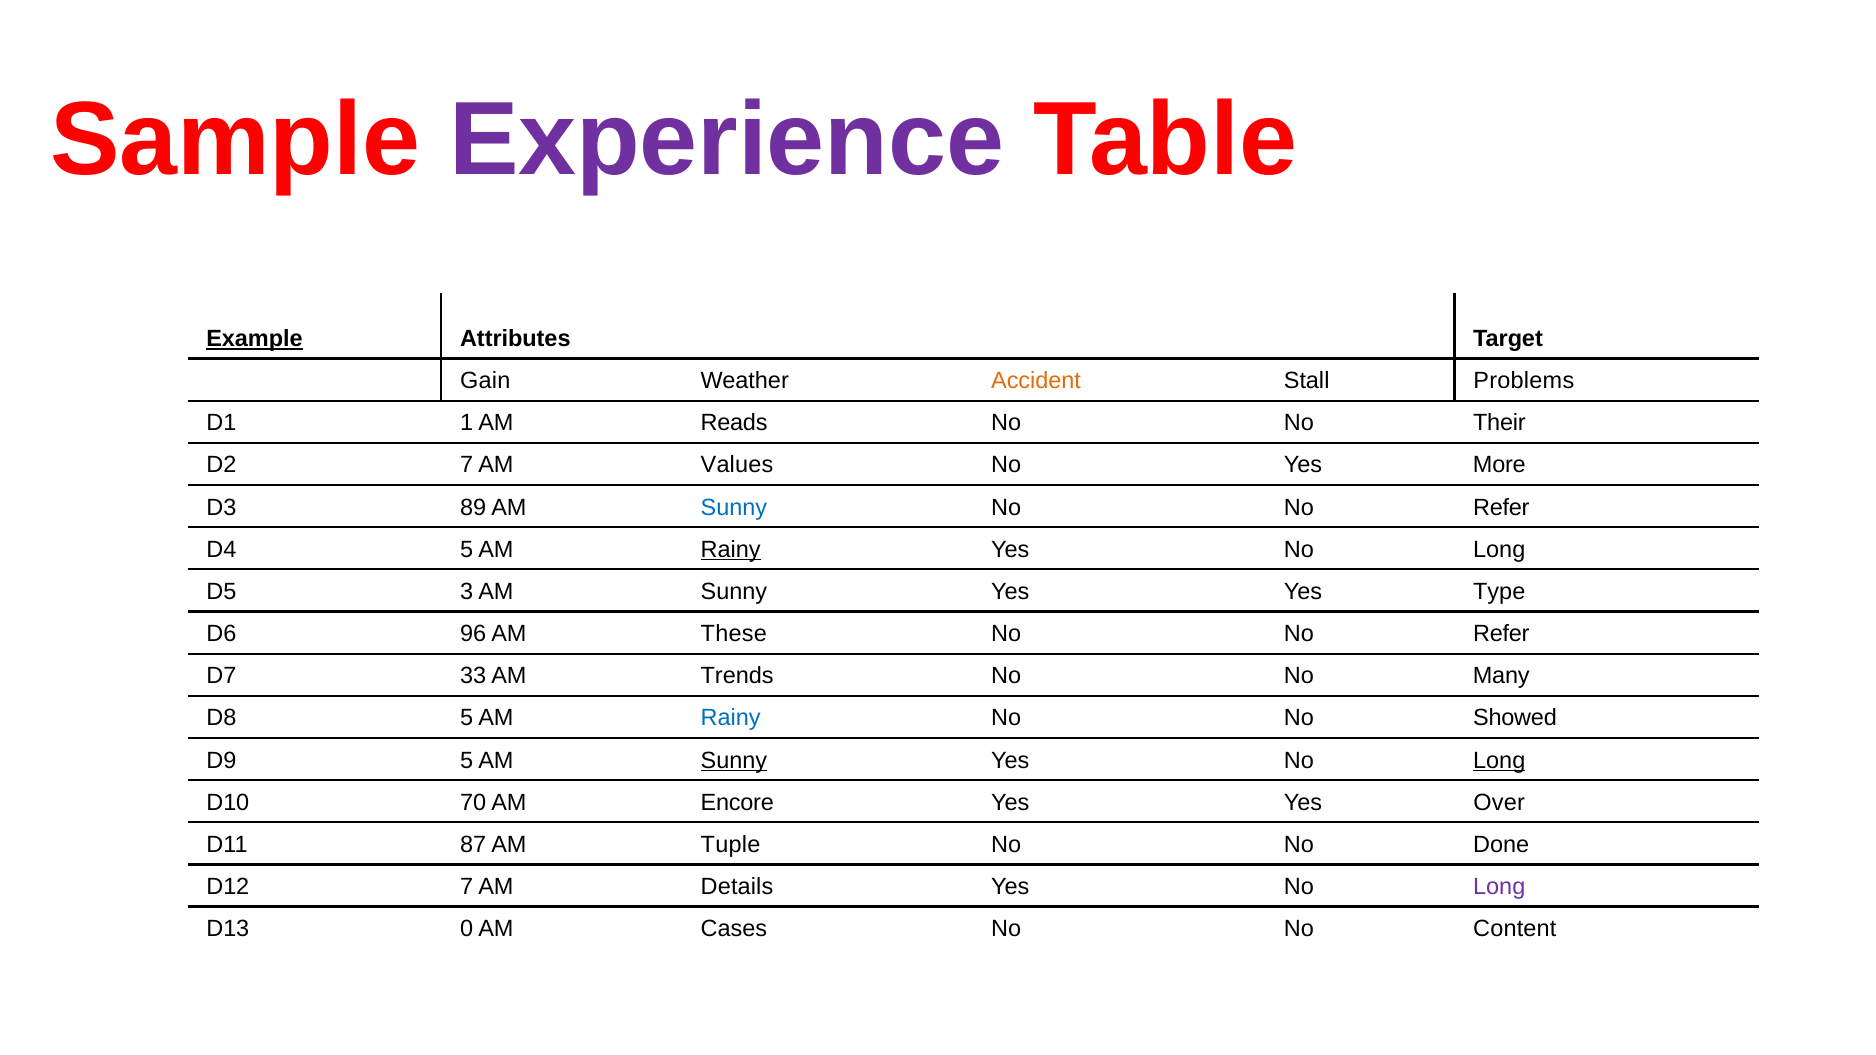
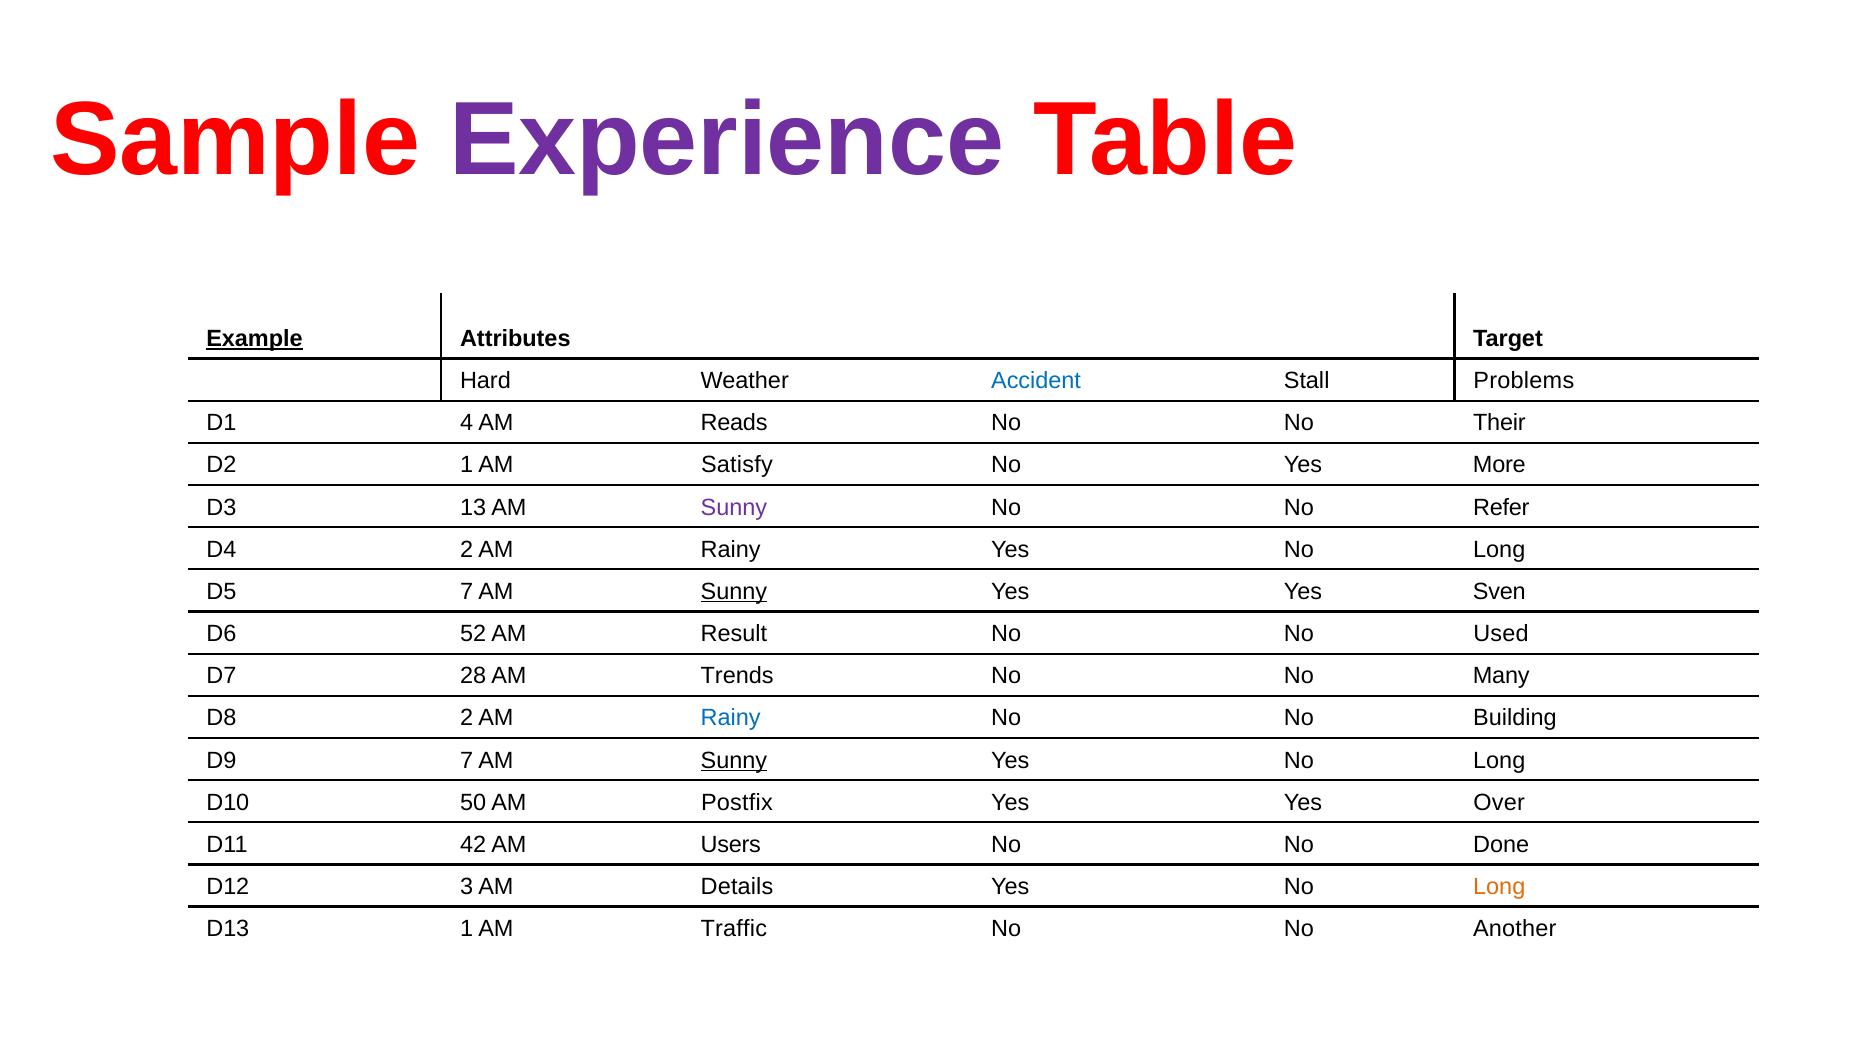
Gain: Gain -> Hard
Accident colour: orange -> blue
1: 1 -> 4
D2 7: 7 -> 1
Values: Values -> Satisfy
89: 89 -> 13
Sunny at (734, 507) colour: blue -> purple
D4 5: 5 -> 2
Rainy at (731, 550) underline: present -> none
D5 3: 3 -> 7
Sunny at (734, 592) underline: none -> present
Type: Type -> Sven
96: 96 -> 52
These: These -> Result
Refer at (1501, 634): Refer -> Used
33: 33 -> 28
D8 5: 5 -> 2
Showed: Showed -> Building
D9 5: 5 -> 7
Long at (1499, 761) underline: present -> none
70: 70 -> 50
Encore: Encore -> Postfix
87: 87 -> 42
Tuple: Tuple -> Users
D12 7: 7 -> 3
Long at (1499, 887) colour: purple -> orange
D13 0: 0 -> 1
Cases: Cases -> Traffic
Content: Content -> Another
